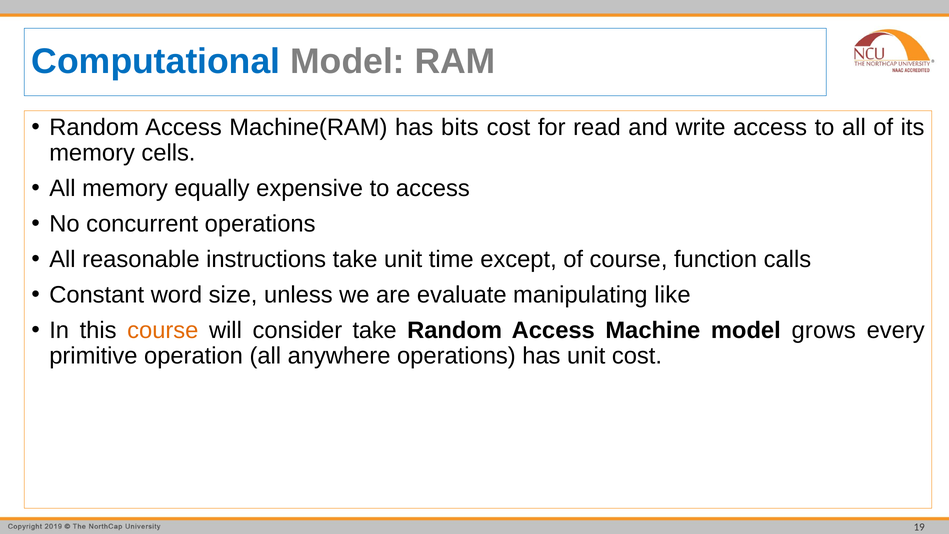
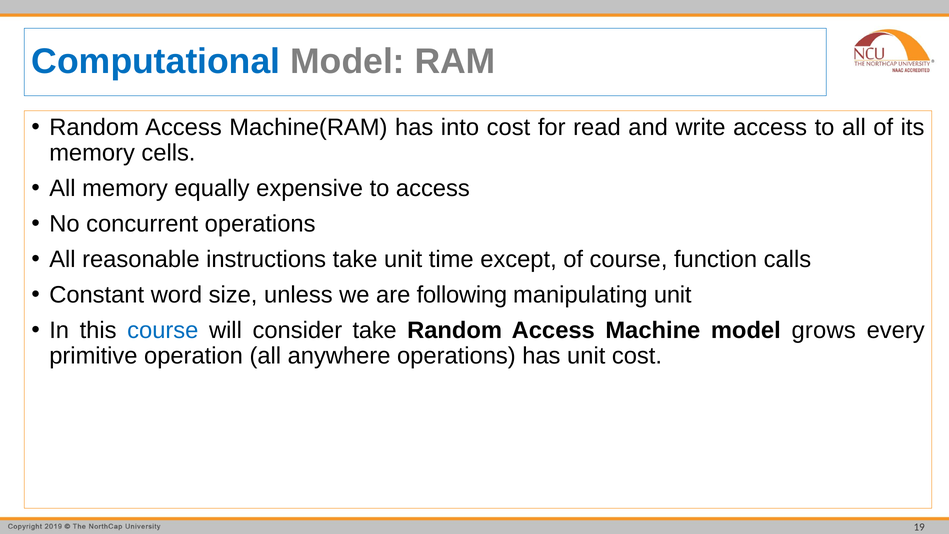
bits: bits -> into
evaluate: evaluate -> following
manipulating like: like -> unit
course at (163, 330) colour: orange -> blue
